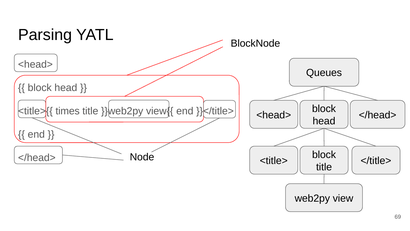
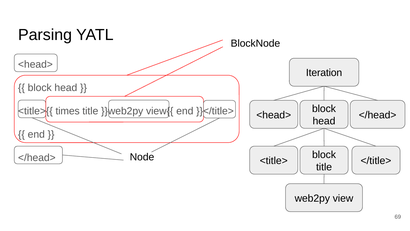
Queues: Queues -> Iteration
